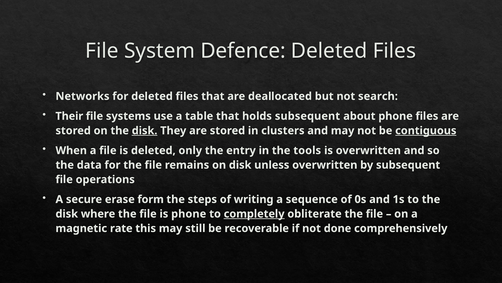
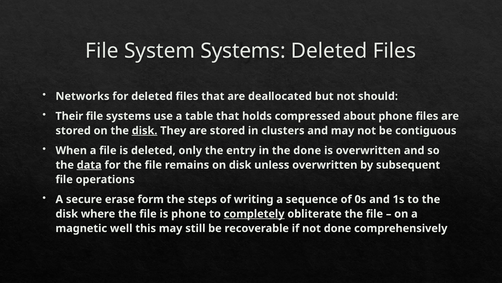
System Defence: Defence -> Systems
search: search -> should
holds subsequent: subsequent -> compressed
contiguous underline: present -> none
the tools: tools -> done
data underline: none -> present
rate: rate -> well
